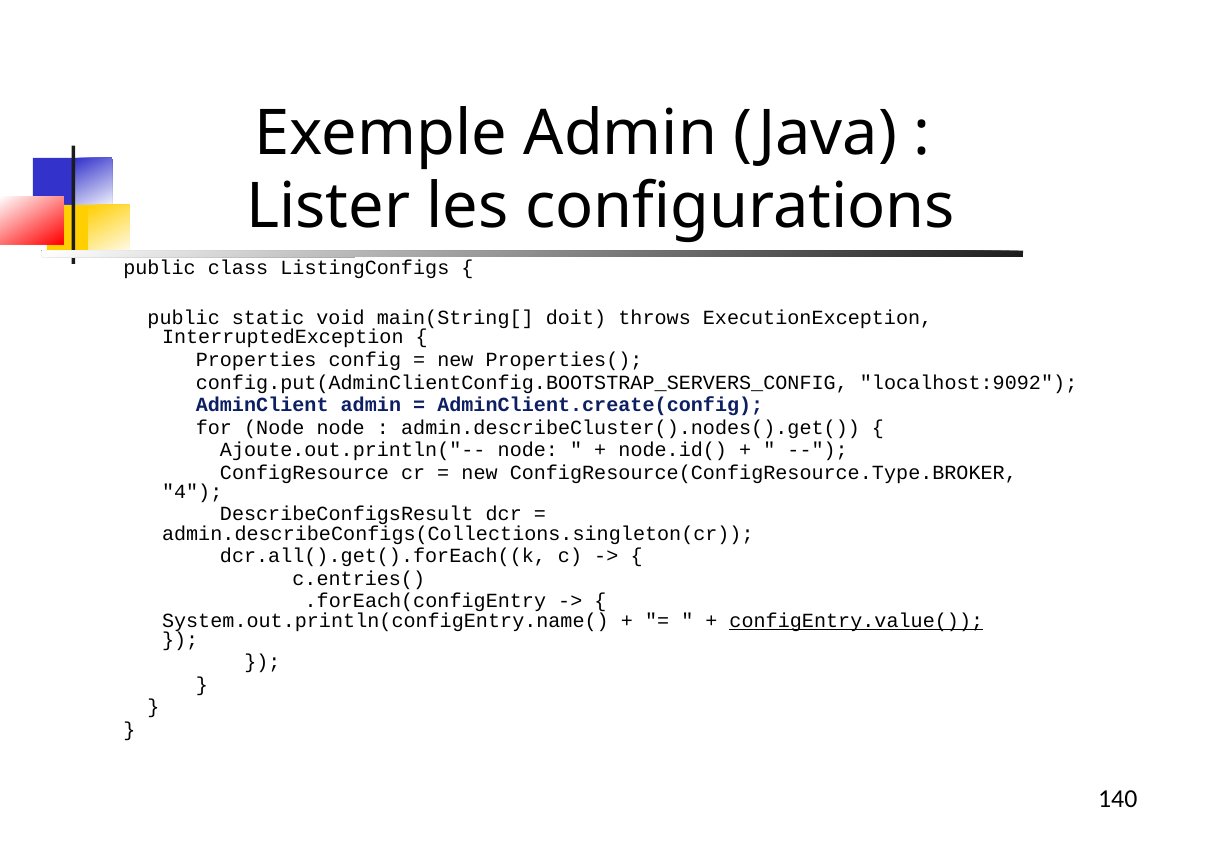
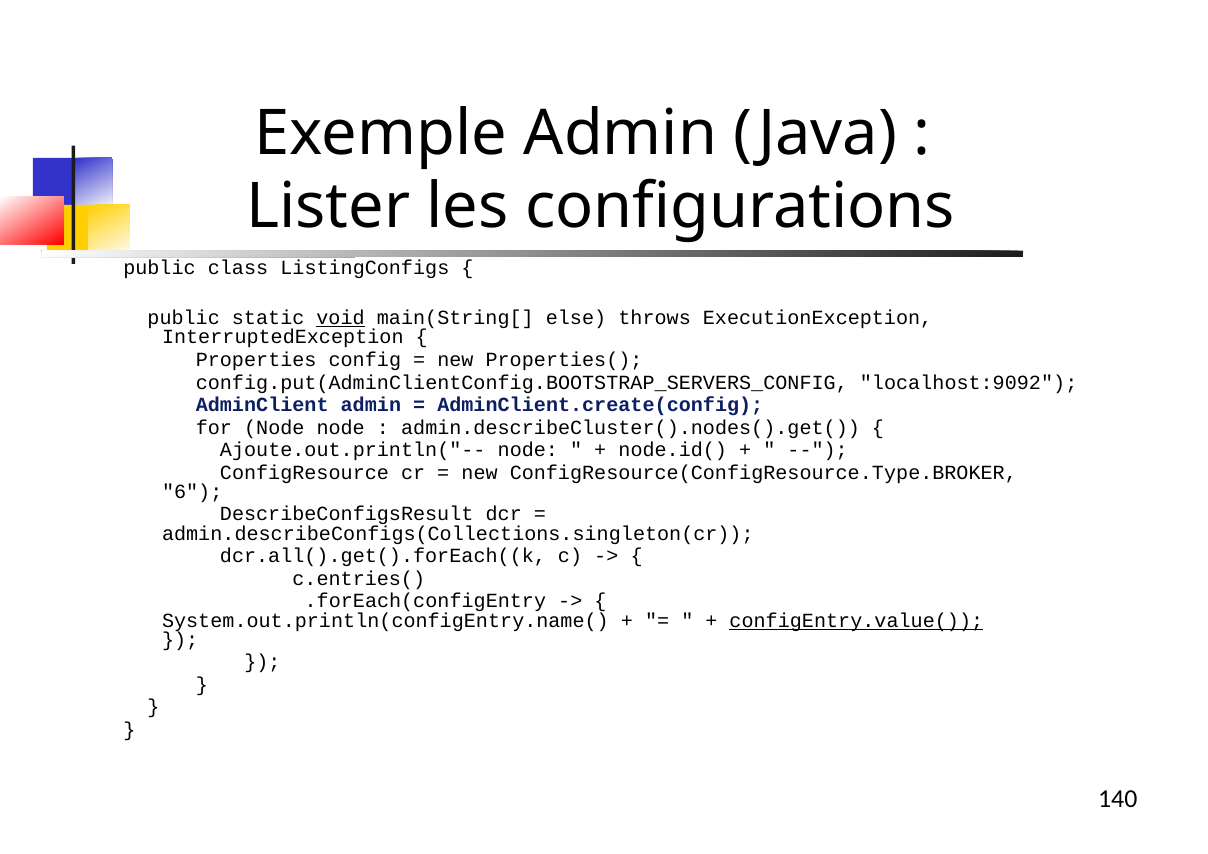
void underline: none -> present
doit: doit -> else
4: 4 -> 6
